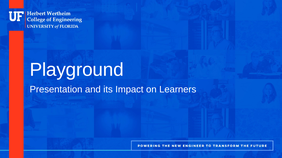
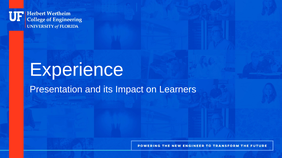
Playground: Playground -> Experience
